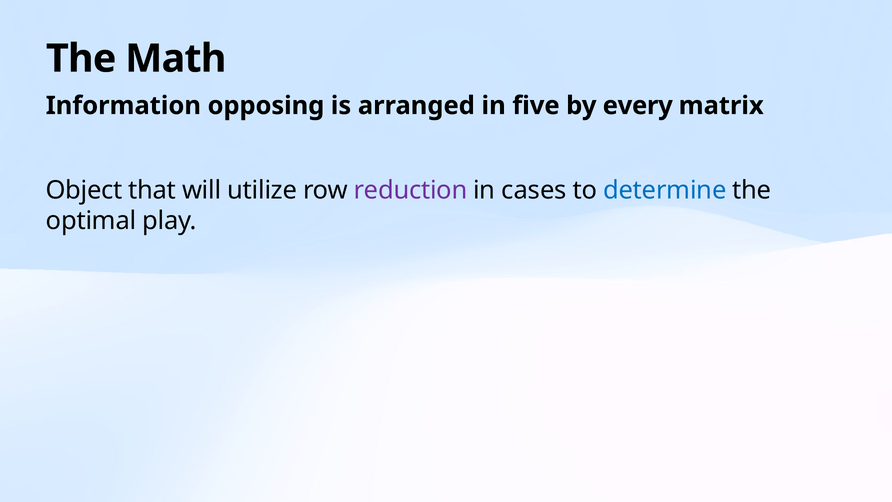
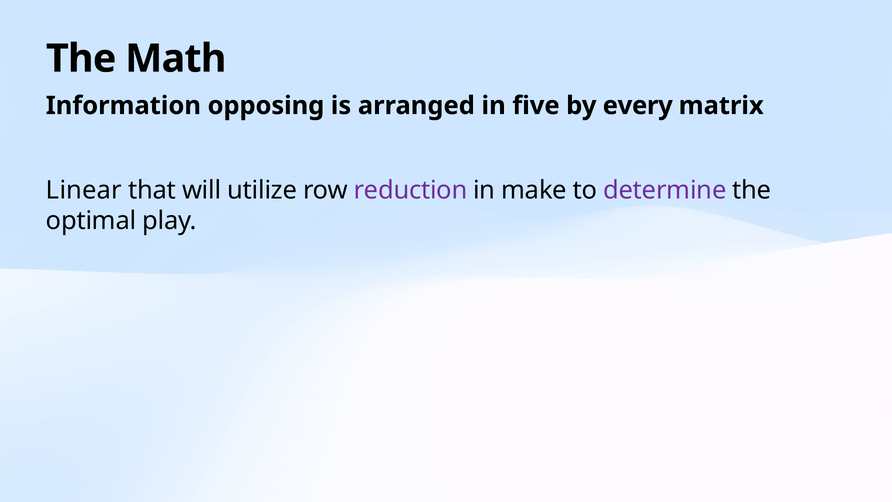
Object: Object -> Linear
cases: cases -> make
determine colour: blue -> purple
